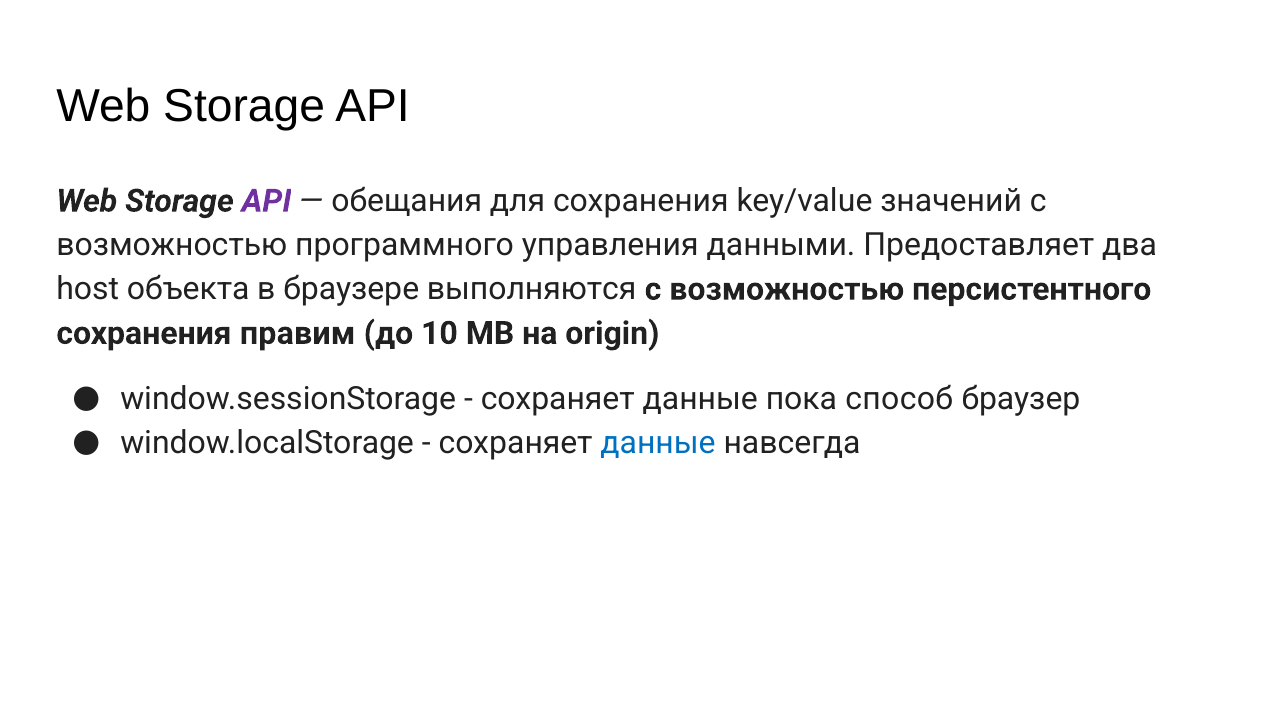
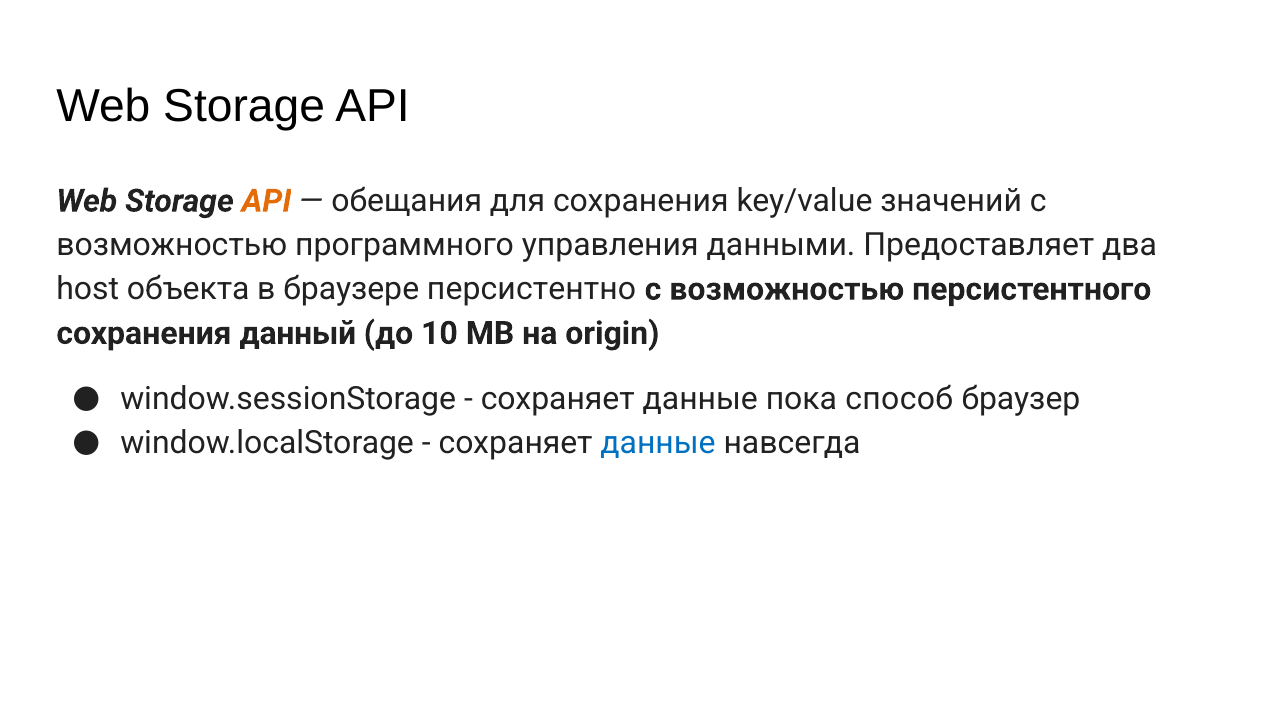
API at (266, 201) colour: purple -> orange
выполняются: выполняются -> персистентно
правим: правим -> данный
